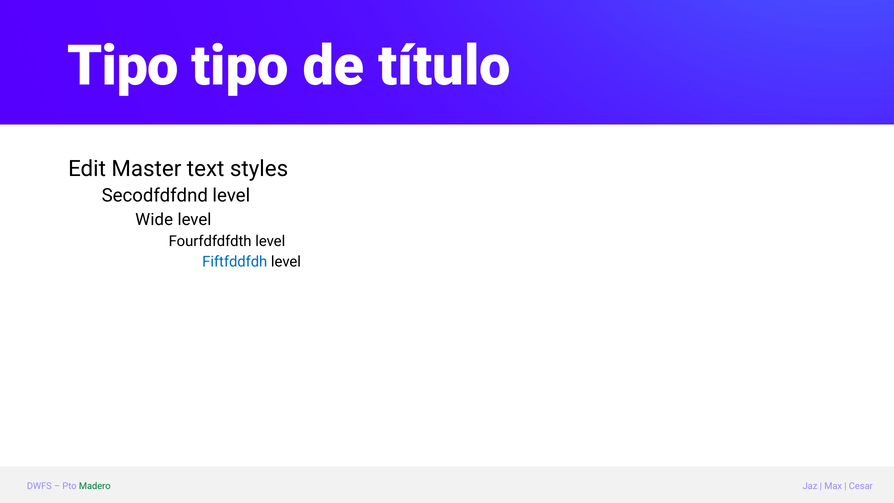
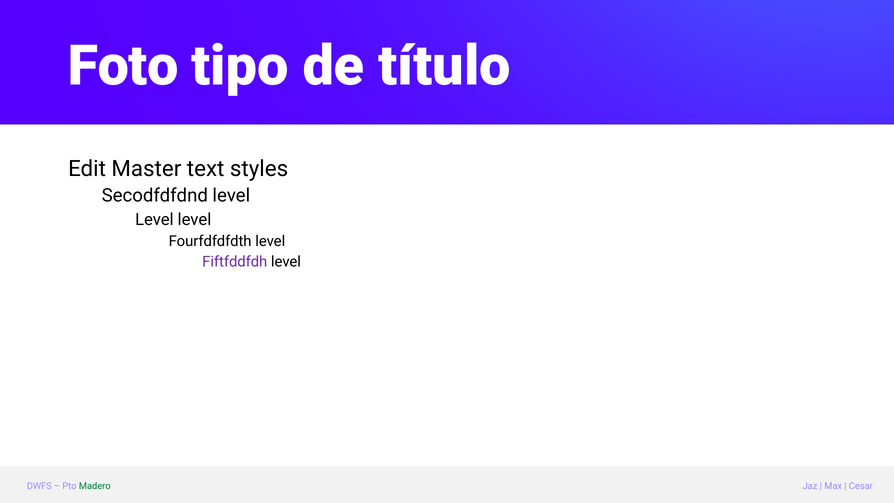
Tipo at (123, 66): Tipo -> Foto
Wide at (154, 220): Wide -> Level
Fiftfddfdh colour: blue -> purple
